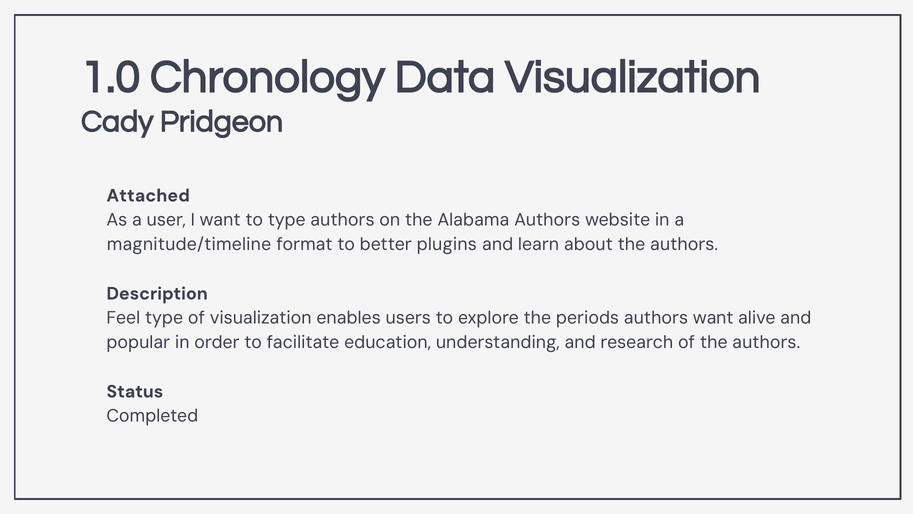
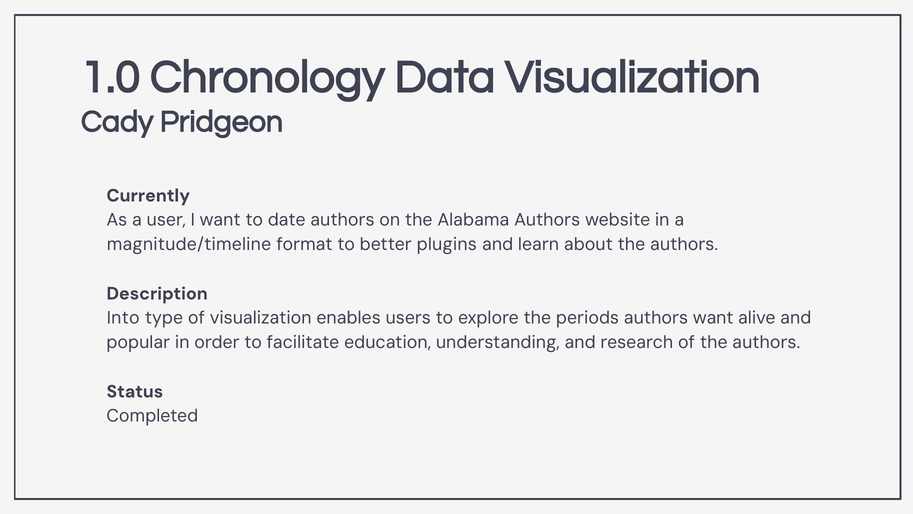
Attached: Attached -> Currently
to type: type -> date
Feel: Feel -> Into
